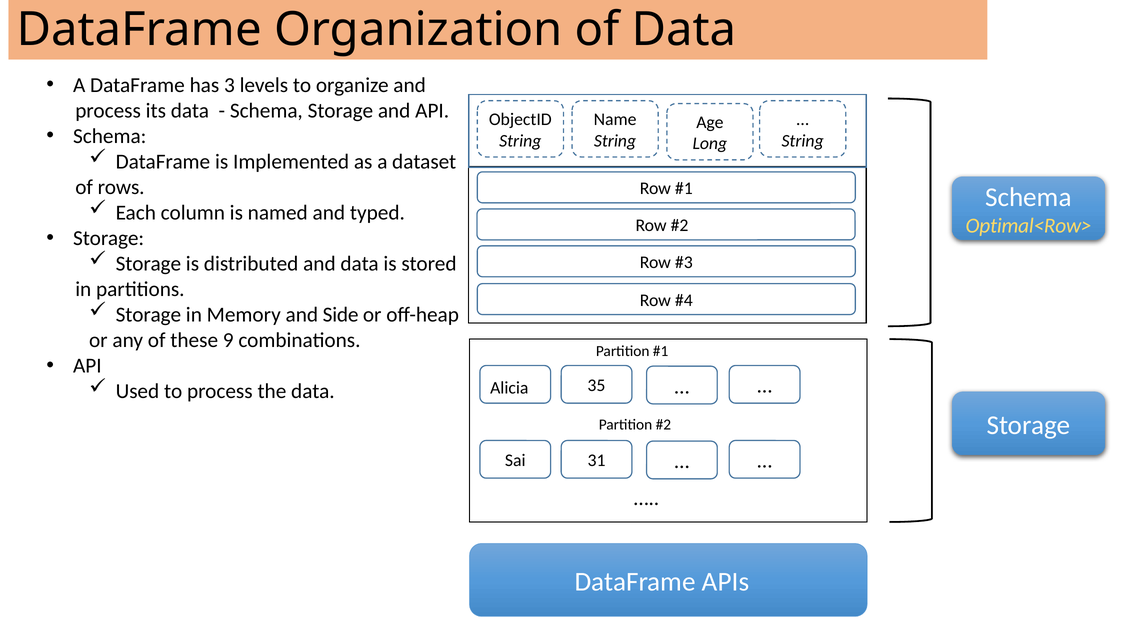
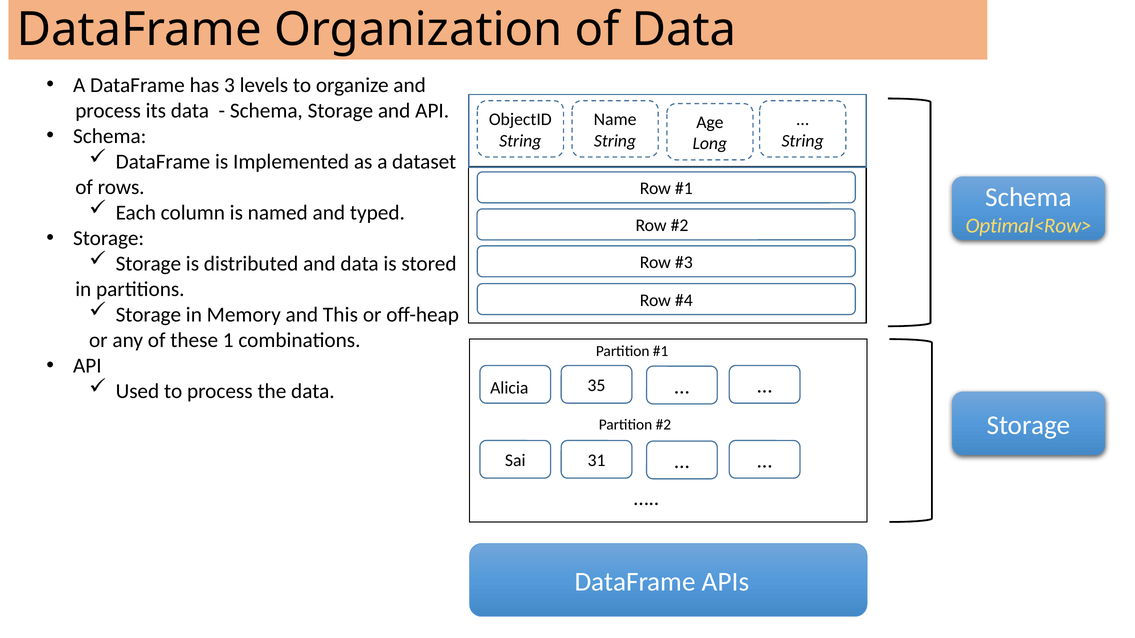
Side: Side -> This
9: 9 -> 1
